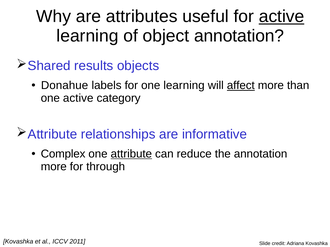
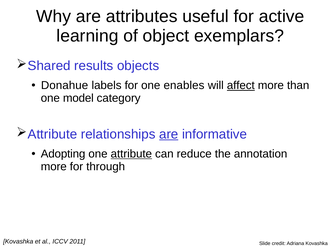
active at (282, 16) underline: present -> none
object annotation: annotation -> exemplars
one learning: learning -> enables
one active: active -> model
are at (169, 134) underline: none -> present
Complex: Complex -> Adopting
